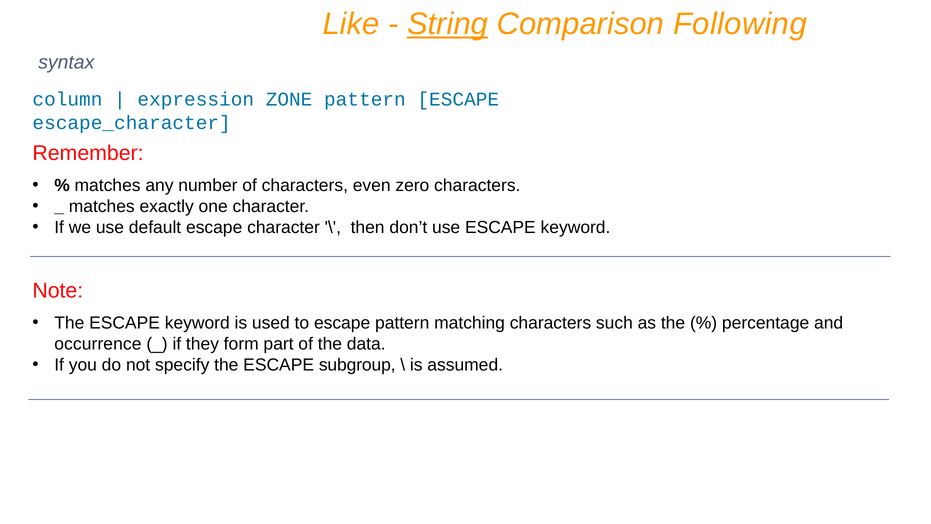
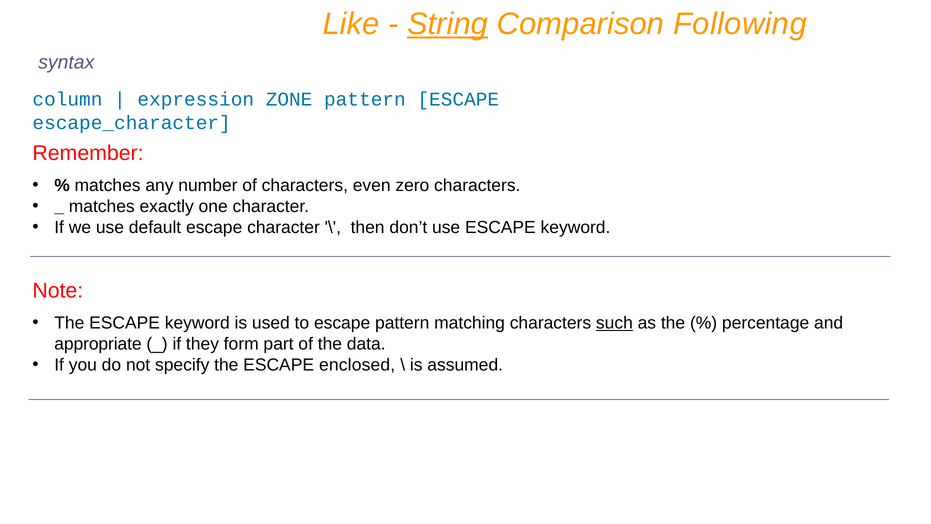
such underline: none -> present
occurrence: occurrence -> appropriate
subgroup: subgroup -> enclosed
